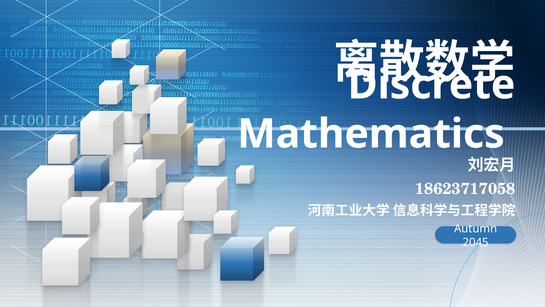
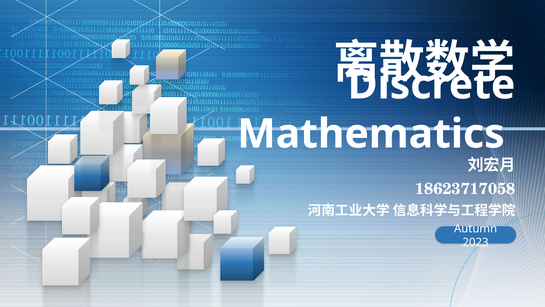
2045: 2045 -> 2023
